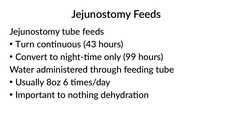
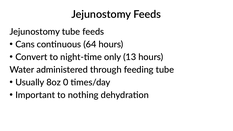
Turn: Turn -> Cans
43: 43 -> 64
99: 99 -> 13
6: 6 -> 0
